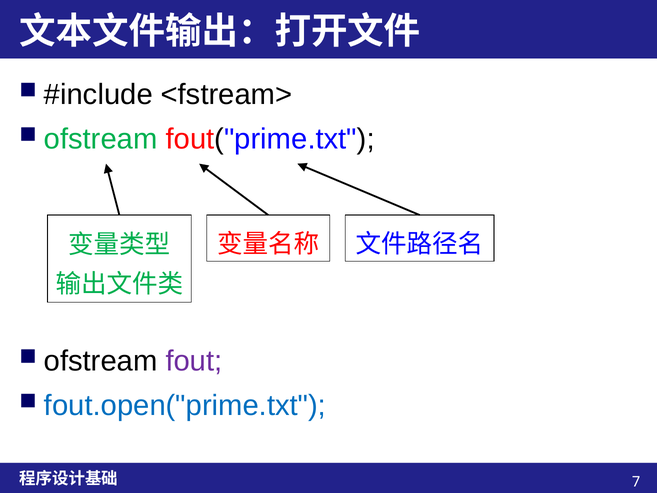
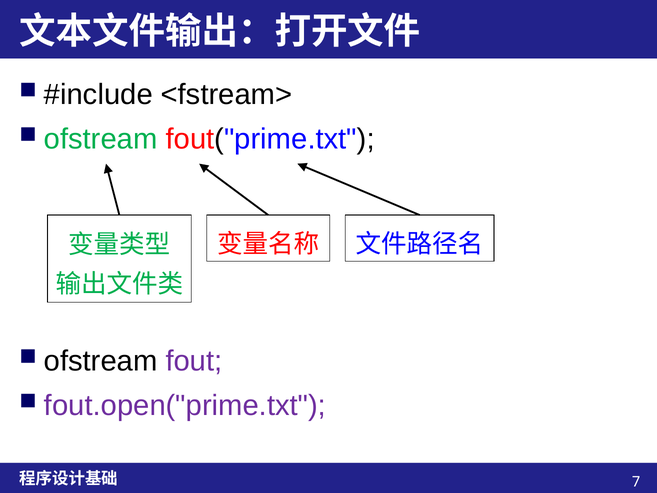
fout.open("prime.txt colour: blue -> purple
